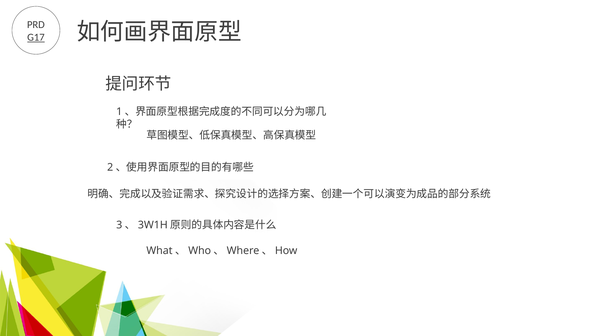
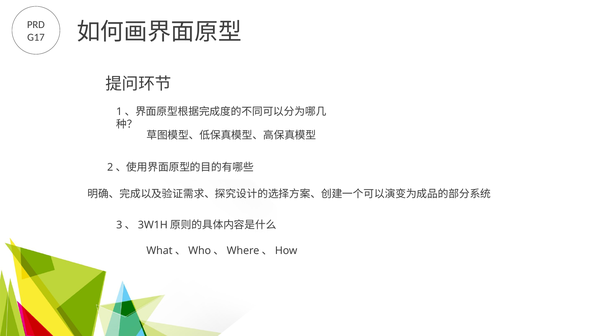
G17 underline: present -> none
